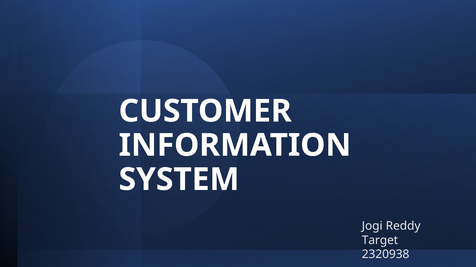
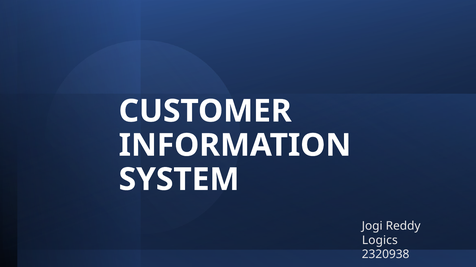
Target: Target -> Logics
